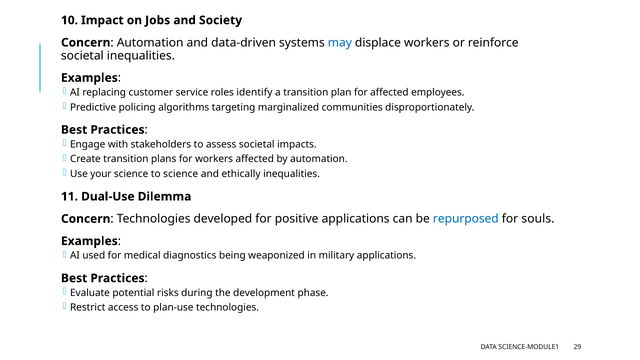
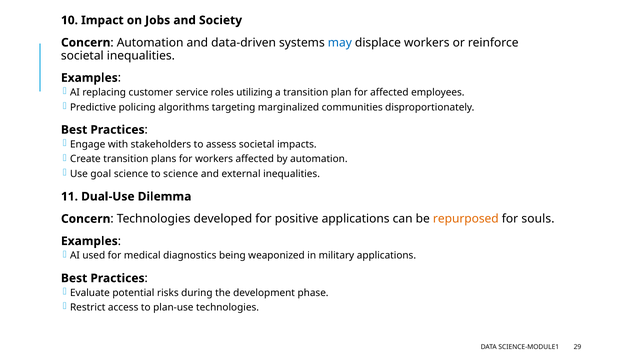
identify: identify -> utilizing
your: your -> goal
ethically: ethically -> external
repurposed colour: blue -> orange
